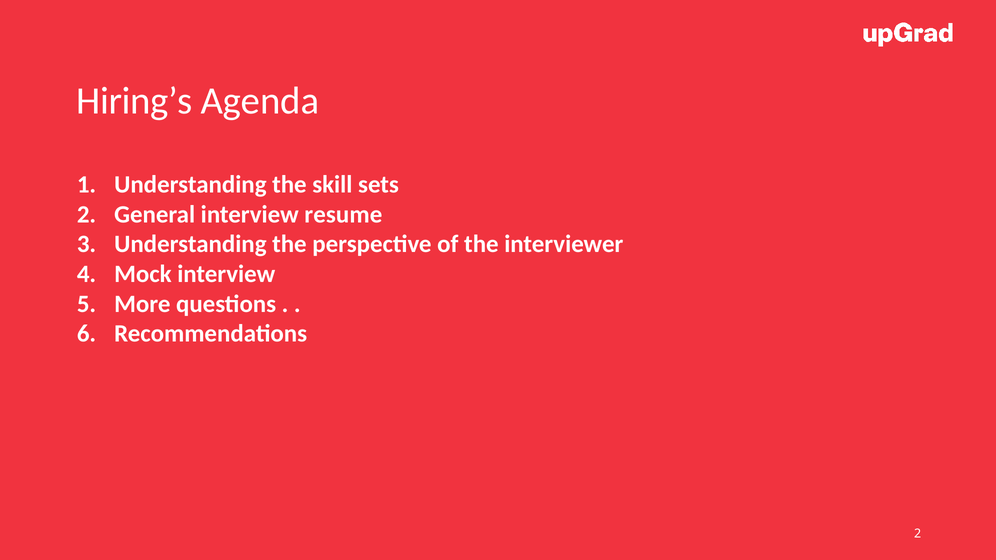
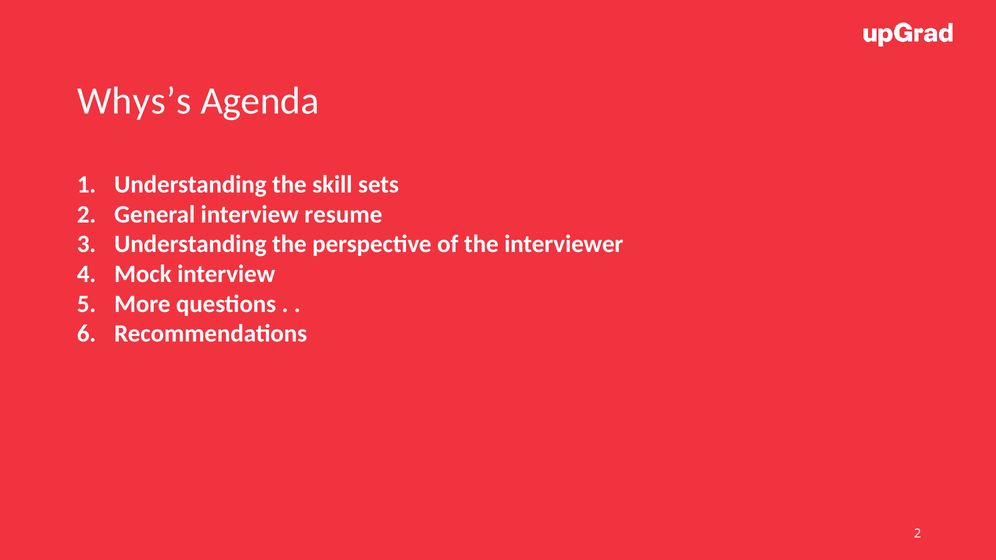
Hiring’s: Hiring’s -> Whys’s
